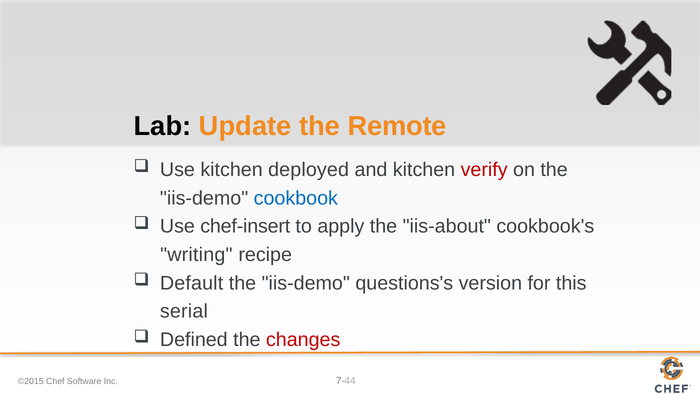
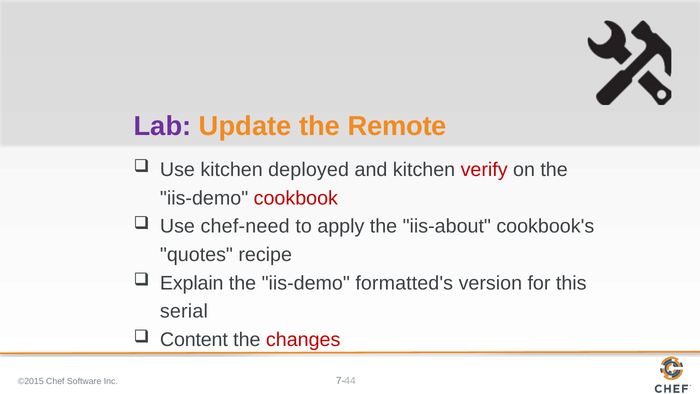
Lab colour: black -> purple
cookbook colour: blue -> red
chef-insert: chef-insert -> chef-need
writing: writing -> quotes
Default: Default -> Explain
questions's: questions's -> formatted's
Defined: Defined -> Content
